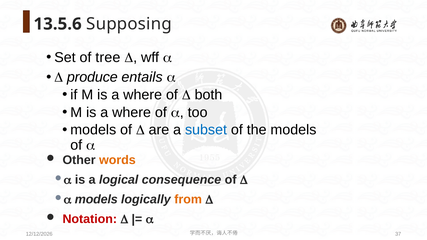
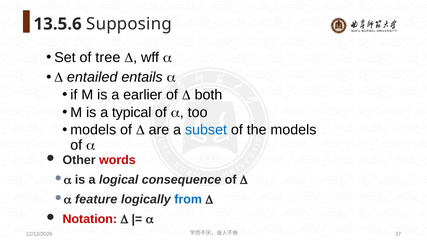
produce: produce -> entailed
where at (143, 95): where -> earlier
where at (132, 112): where -> typical
words colour: orange -> red
models at (96, 199): models -> feature
from colour: orange -> blue
